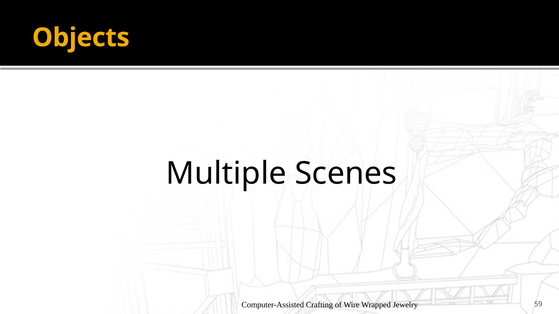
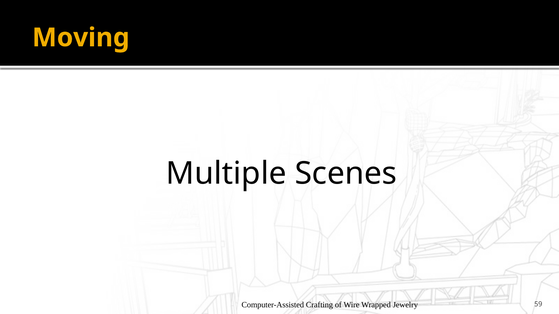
Objects: Objects -> Moving
